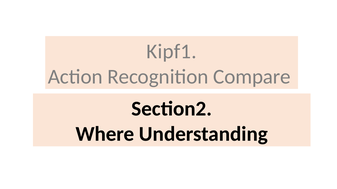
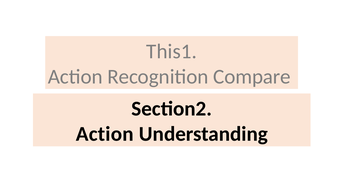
Kipf1: Kipf1 -> This1
Where at (105, 134): Where -> Action
